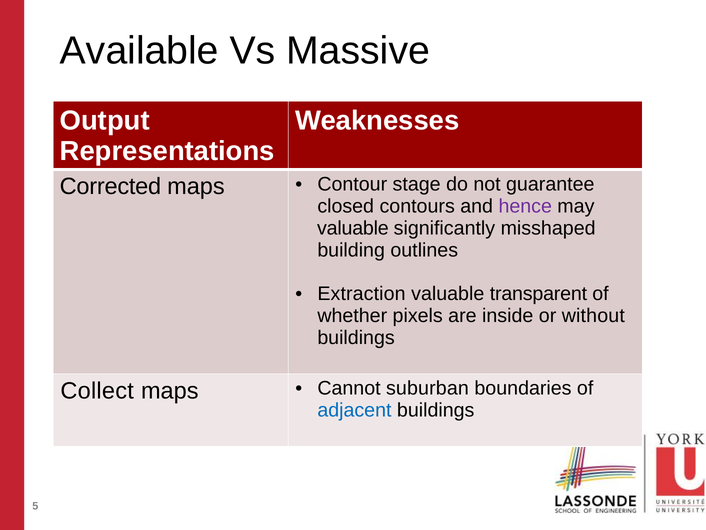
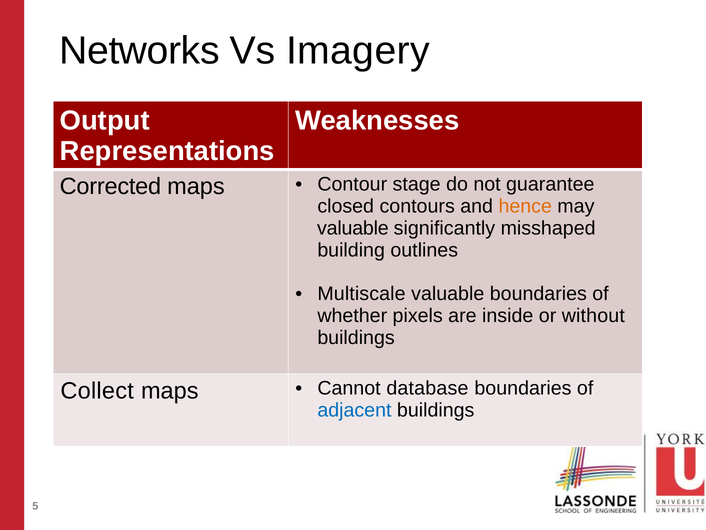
Available: Available -> Networks
Massive: Massive -> Imagery
hence colour: purple -> orange
Extraction: Extraction -> Multiscale
valuable transparent: transparent -> boundaries
suburban: suburban -> database
